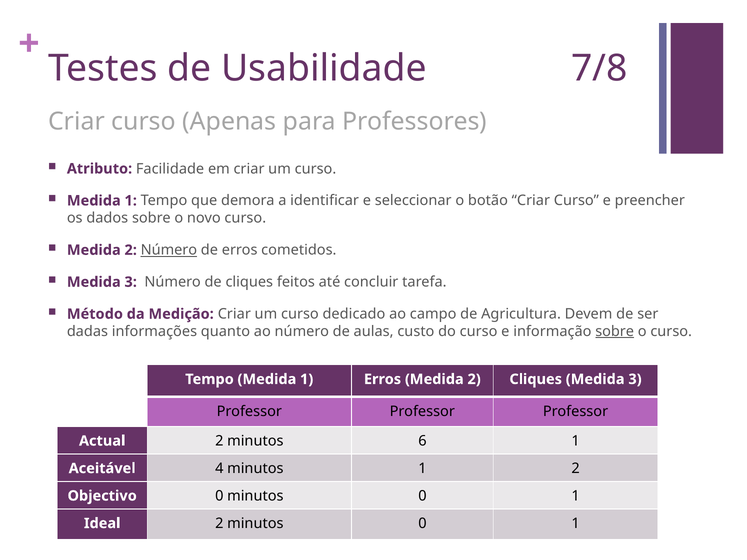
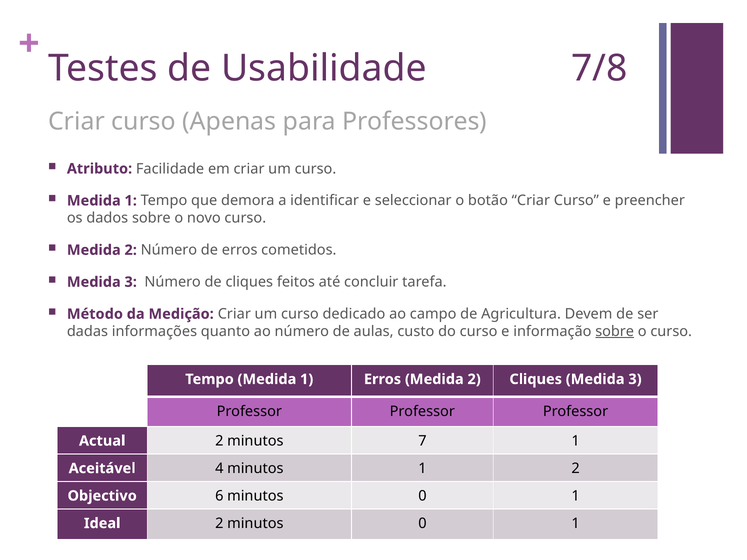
Número at (169, 250) underline: present -> none
6: 6 -> 7
Objectivo 0: 0 -> 6
